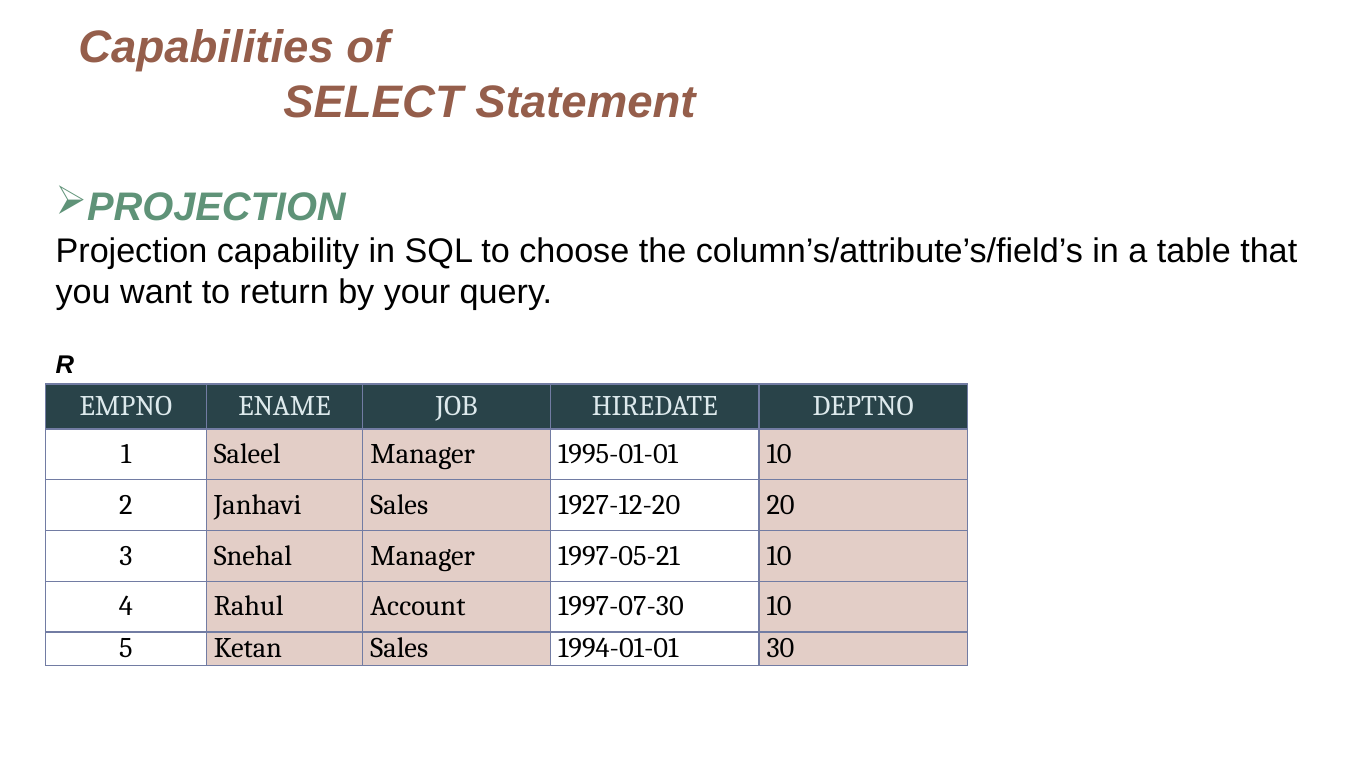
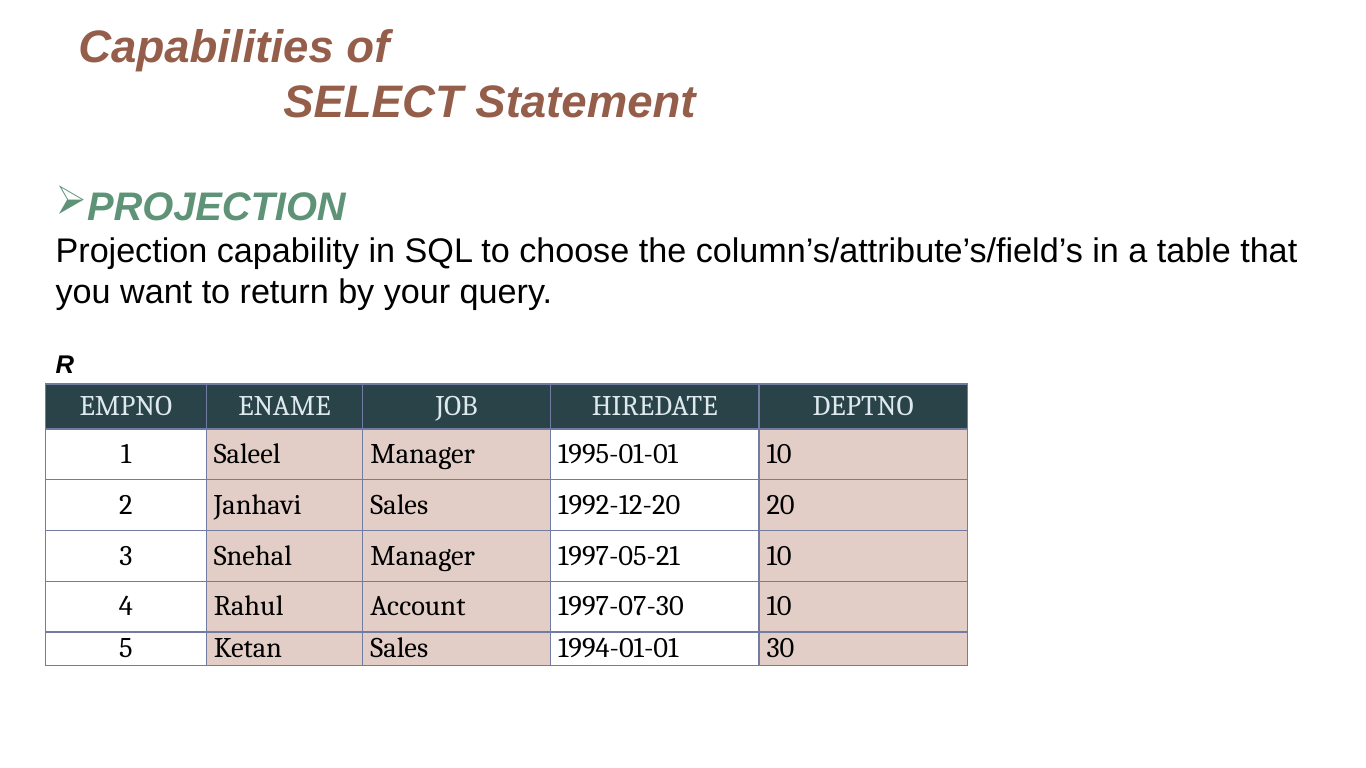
1927-12-20: 1927-12-20 -> 1992-12-20
